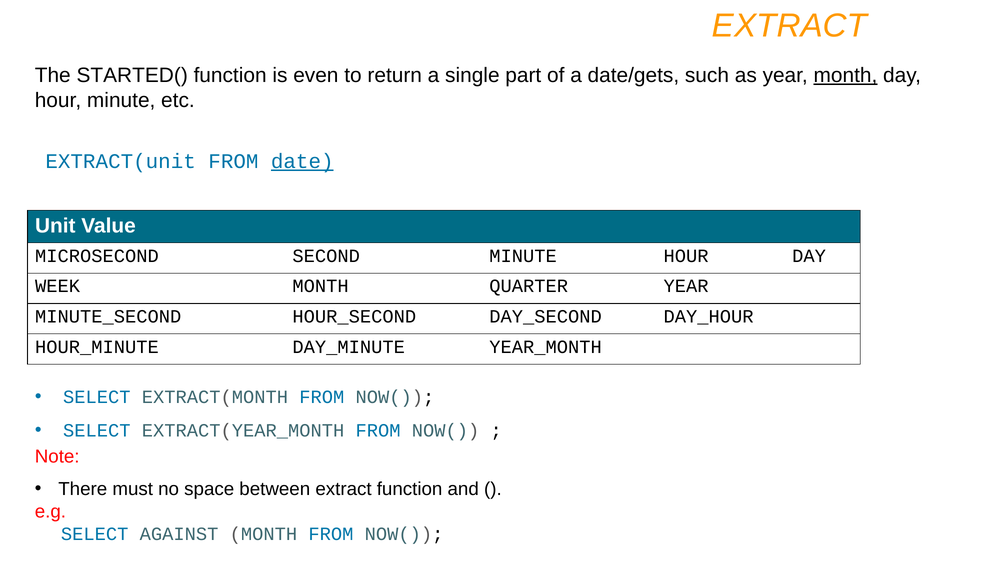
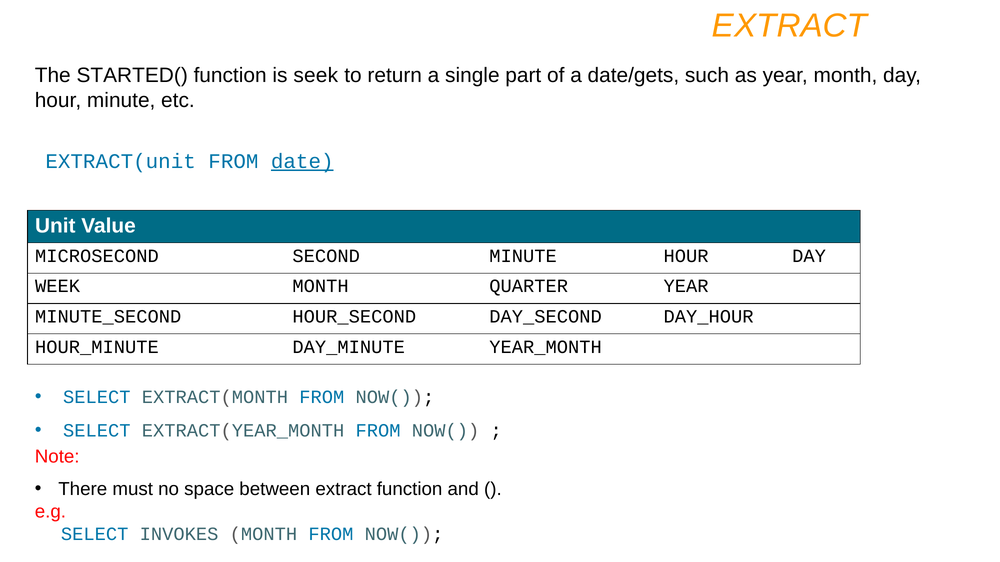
even: even -> seek
month at (845, 75) underline: present -> none
AGAINST: AGAINST -> INVOKES
